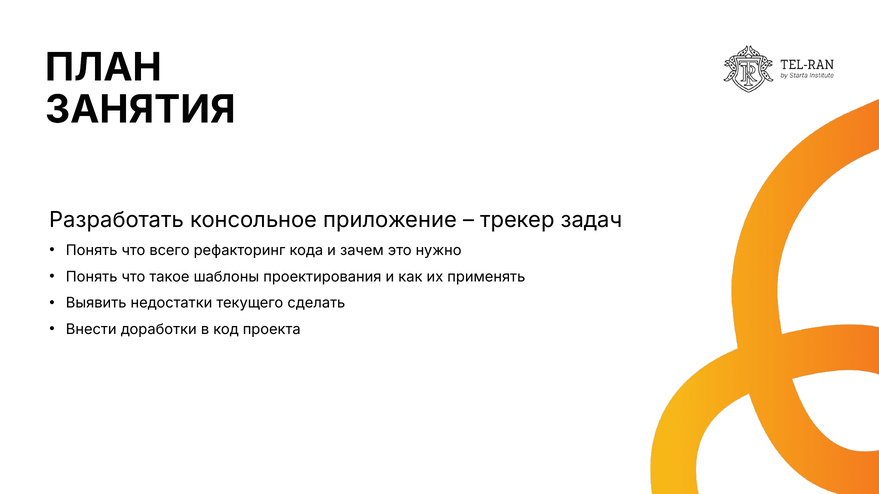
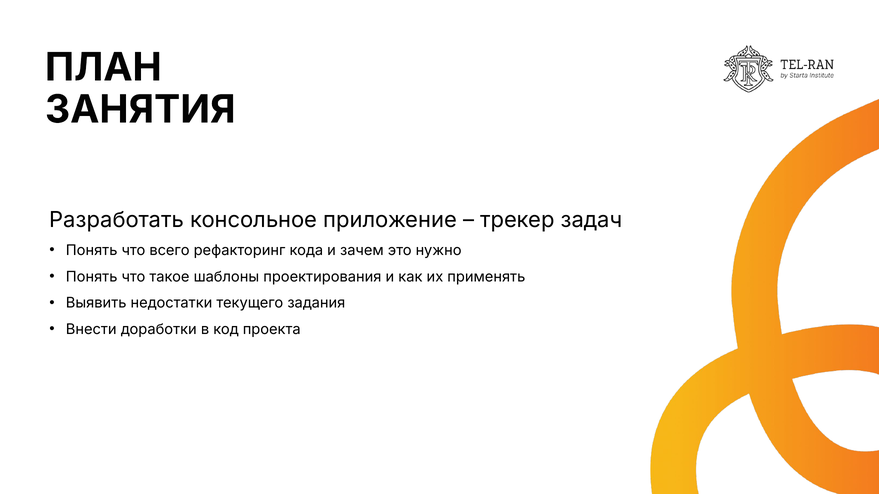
сделать: сделать -> задания
